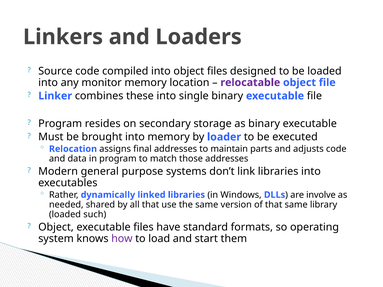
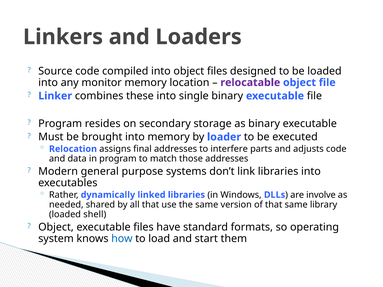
maintain: maintain -> interfere
such: such -> shell
how colour: purple -> blue
